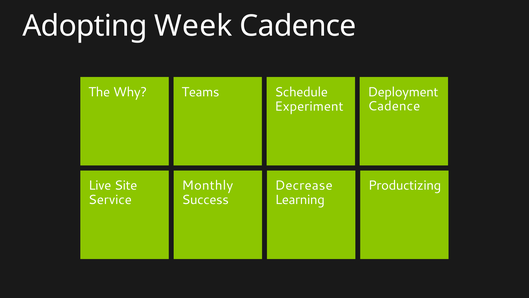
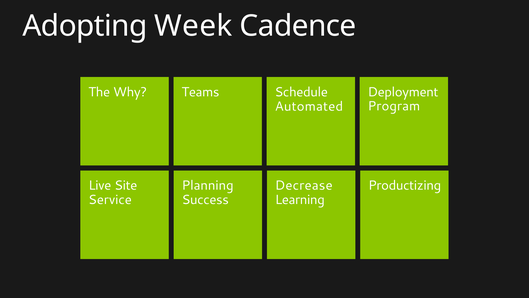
Experiment: Experiment -> Automated
Cadence at (394, 106): Cadence -> Program
Monthly: Monthly -> Planning
